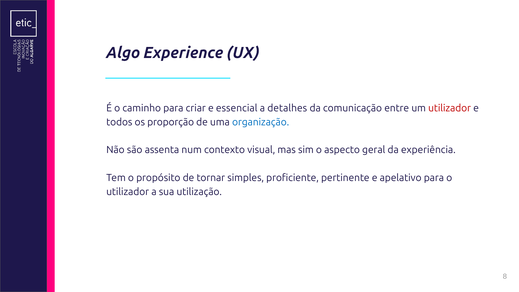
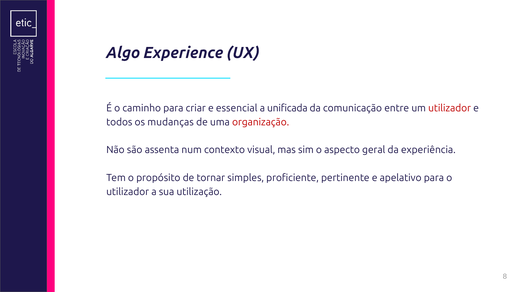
detalhes: detalhes -> unificada
proporção: proporção -> mudanças
organização colour: blue -> red
